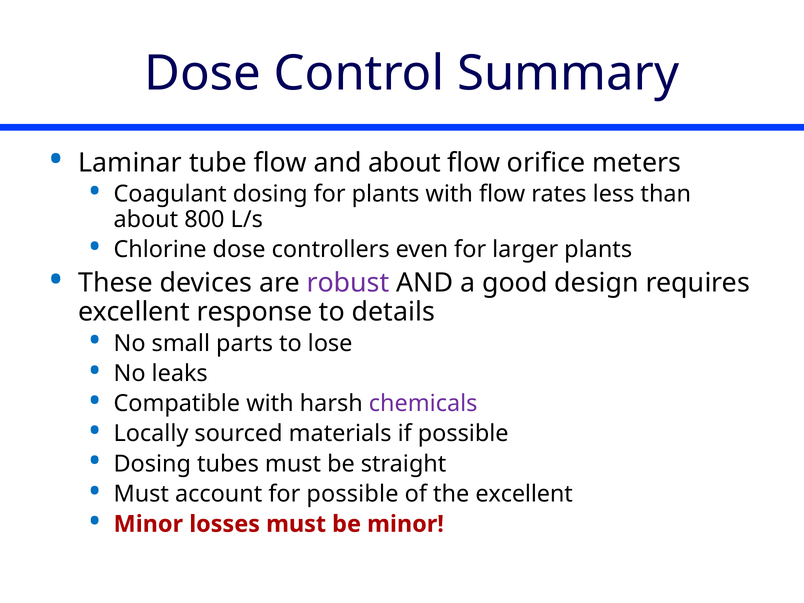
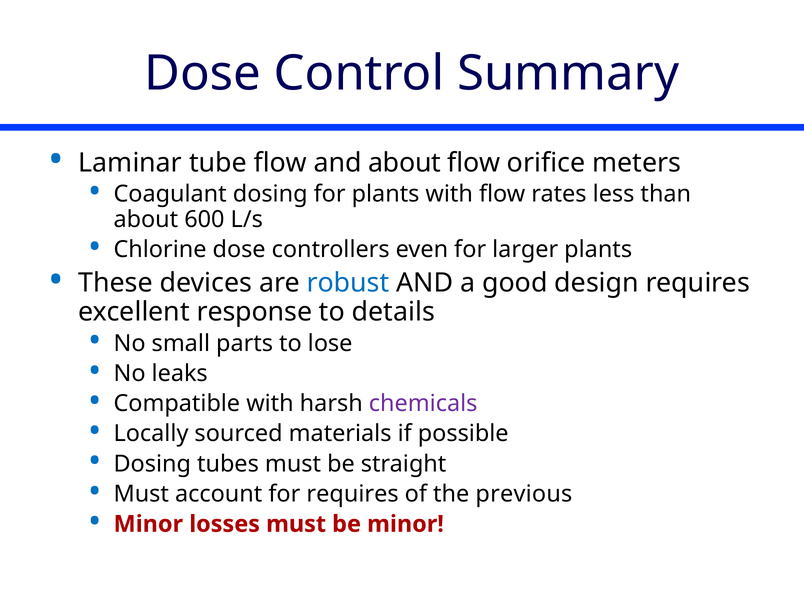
800: 800 -> 600
robust colour: purple -> blue
for possible: possible -> requires
the excellent: excellent -> previous
